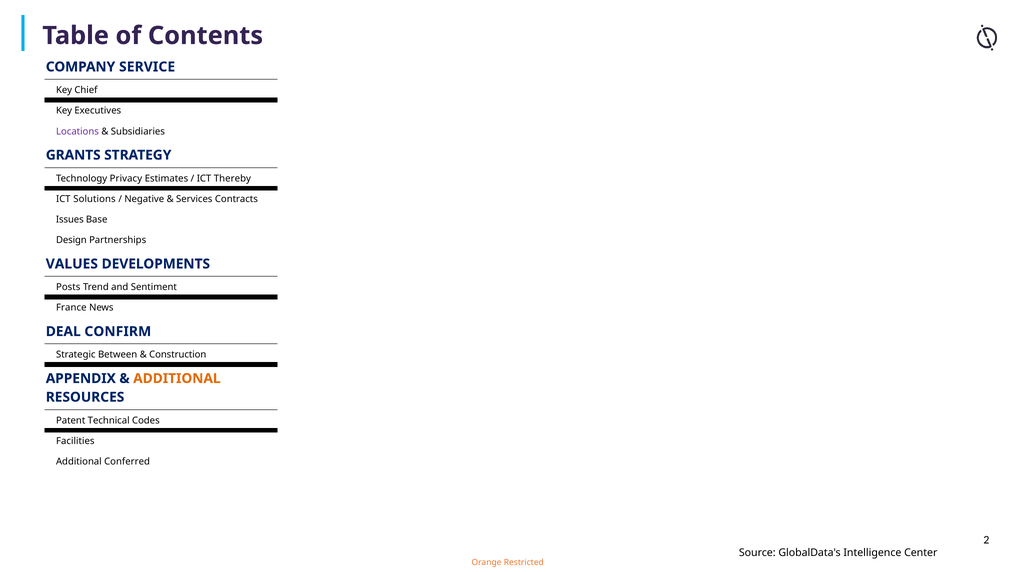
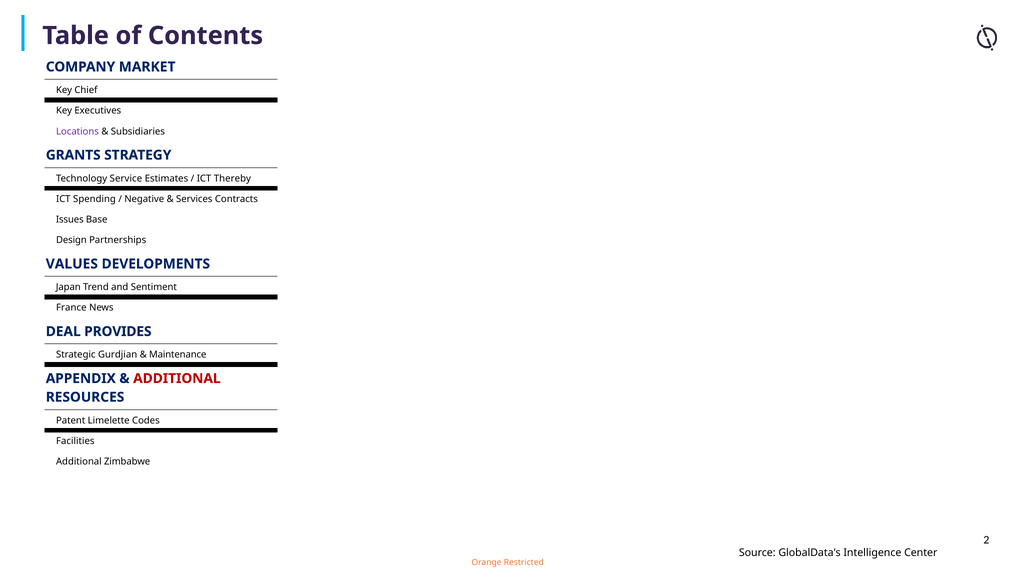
SERVICE: SERVICE -> MARKET
Privacy: Privacy -> Service
Solutions: Solutions -> Spending
Posts: Posts -> Japan
CONFIRM: CONFIRM -> PROVIDES
Between: Between -> Gurdjian
Construction: Construction -> Maintenance
ADDITIONAL at (177, 379) colour: orange -> red
Technical: Technical -> Limelette
Conferred: Conferred -> Zimbabwe
